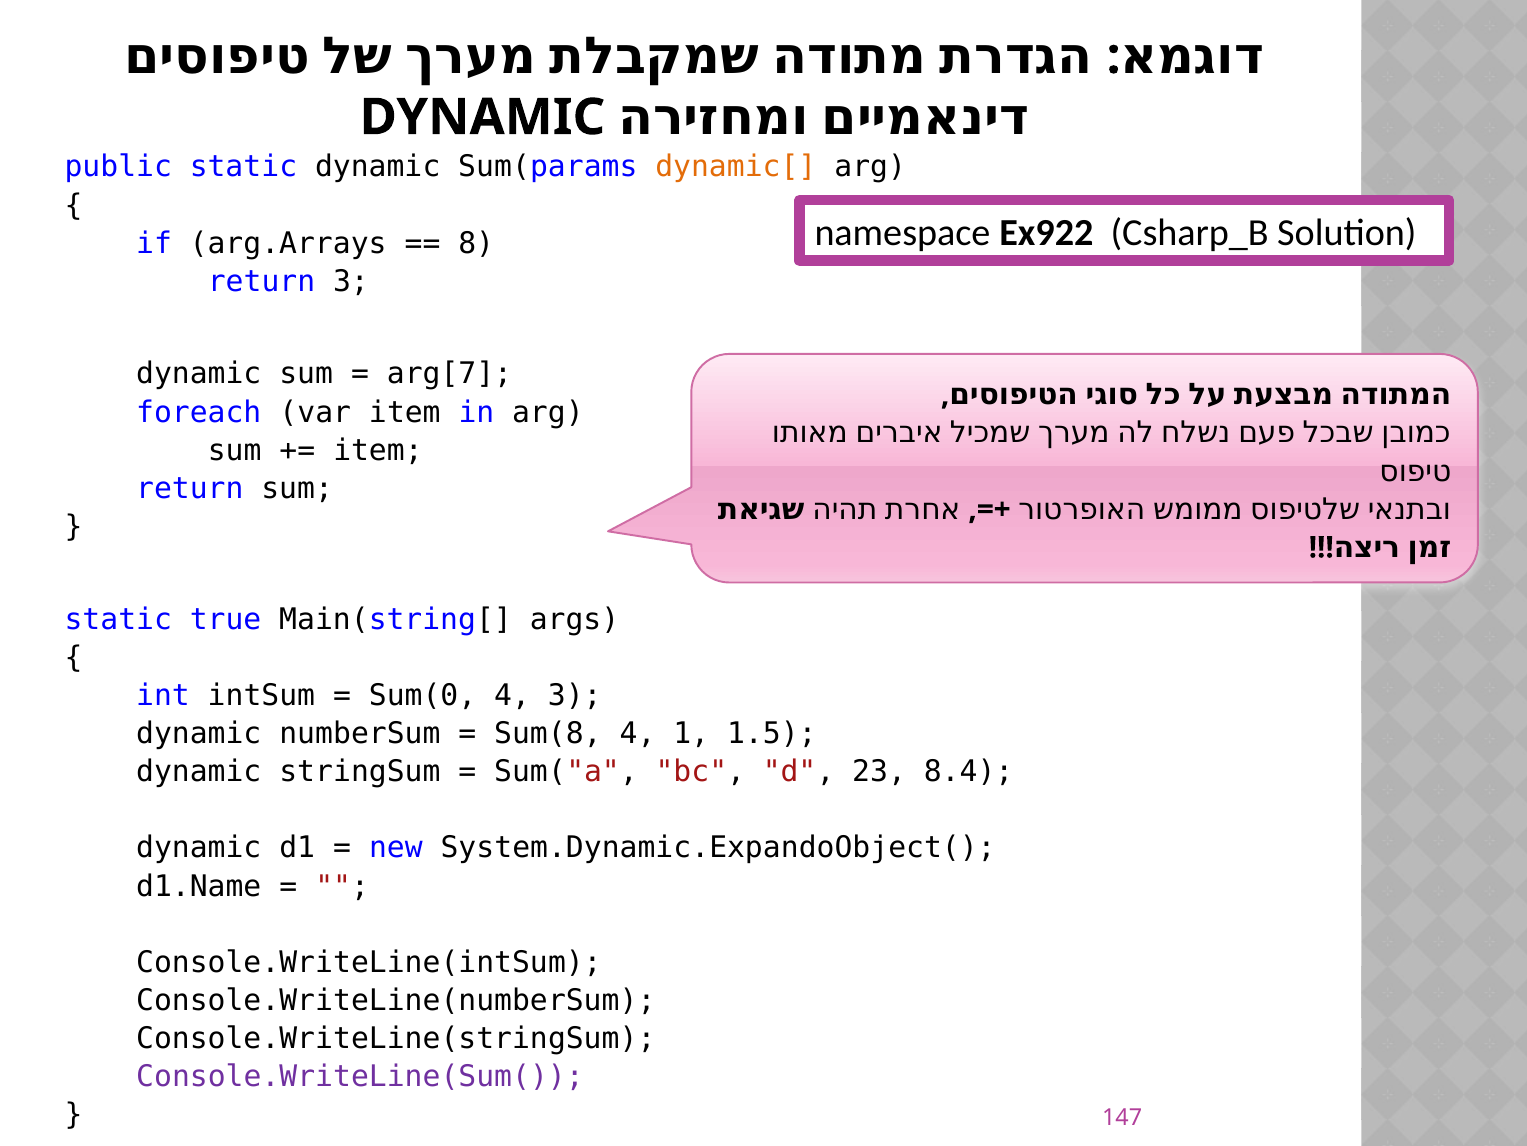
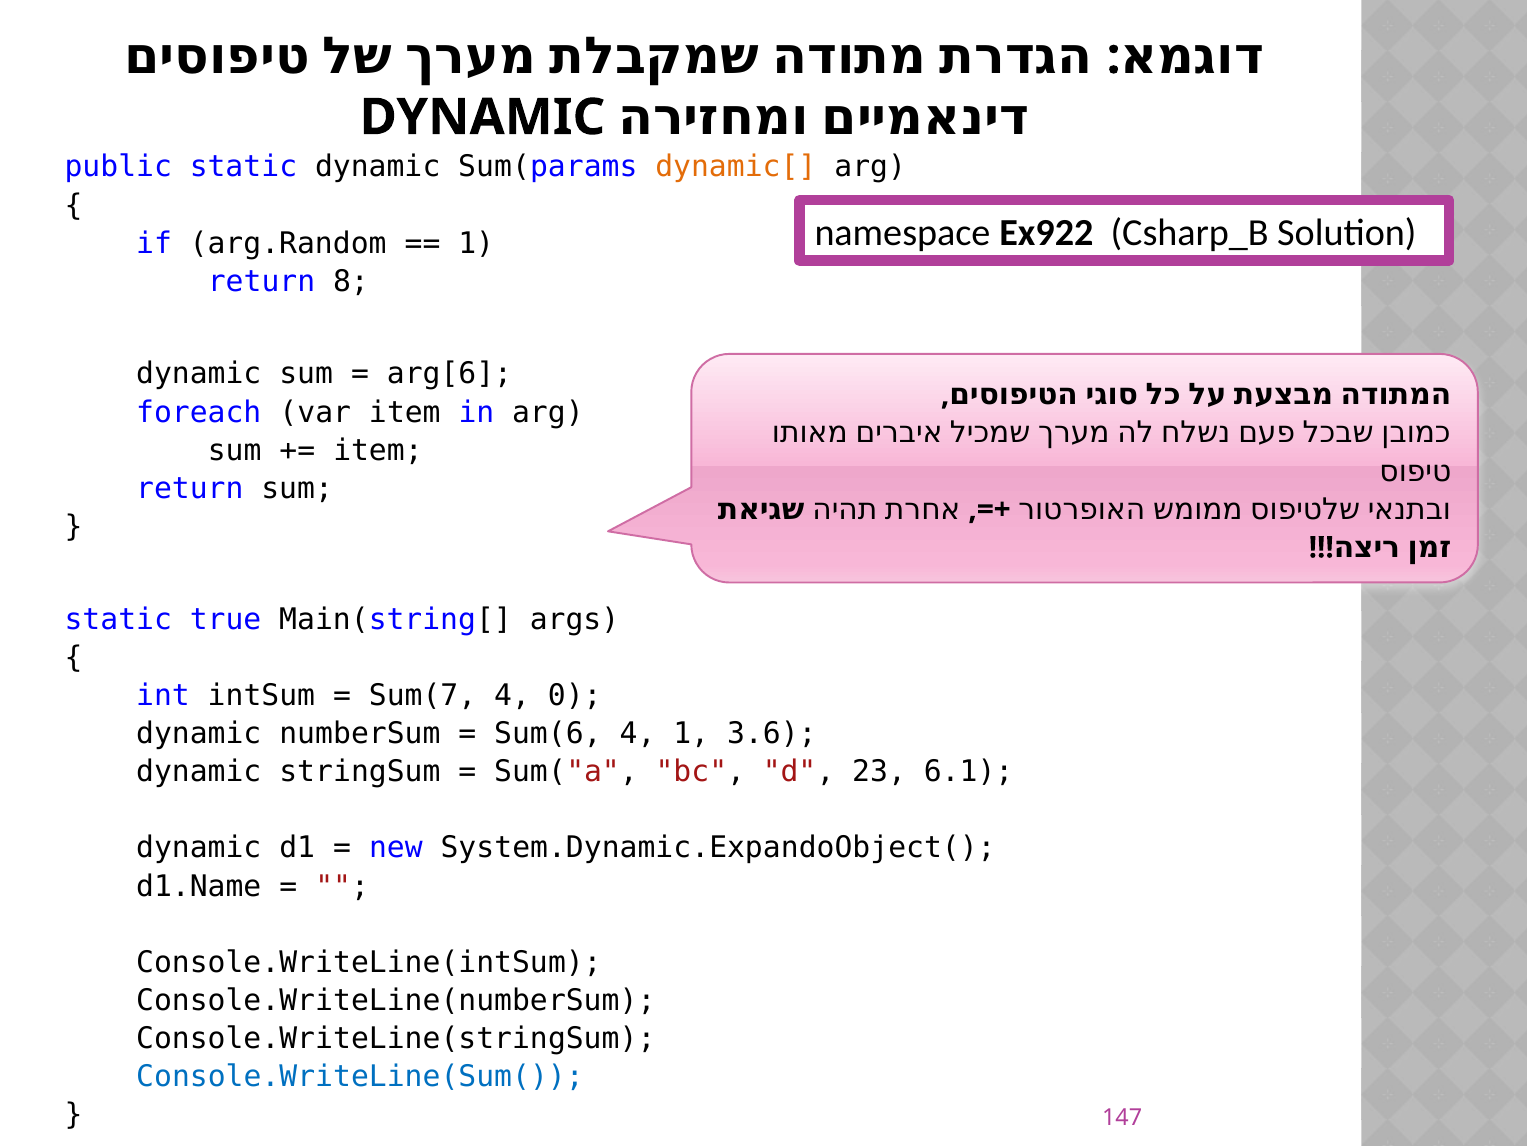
arg.Arrays: arg.Arrays -> arg.Random
8 at (476, 243): 8 -> 1
return 3: 3 -> 8
arg[7: arg[7 -> arg[6
Sum(0: Sum(0 -> Sum(7
4 3: 3 -> 0
Sum(8: Sum(8 -> Sum(6
1.5: 1.5 -> 3.6
8.4: 8.4 -> 6.1
Console.WriteLine(Sum( colour: purple -> blue
